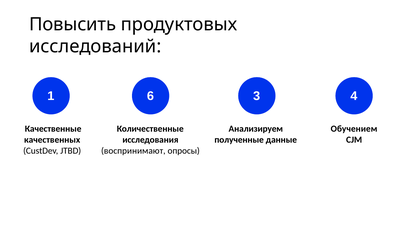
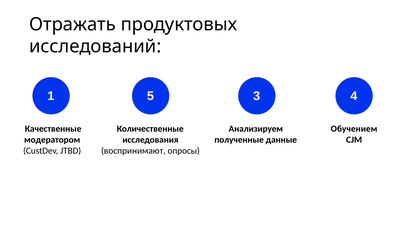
Повысить: Повысить -> Отражать
6: 6 -> 5
качественных: качественных -> модератором
